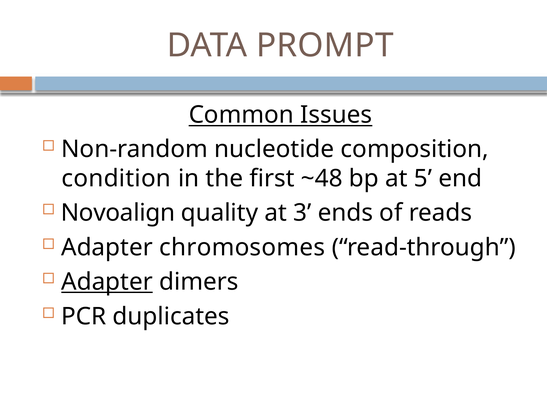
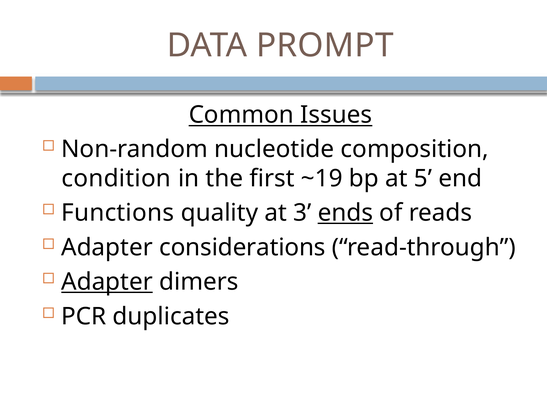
~48: ~48 -> ~19
Novoalign: Novoalign -> Functions
ends underline: none -> present
chromosomes: chromosomes -> considerations
